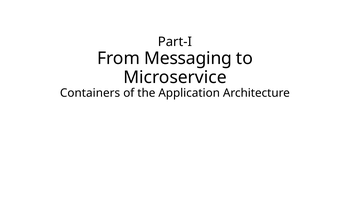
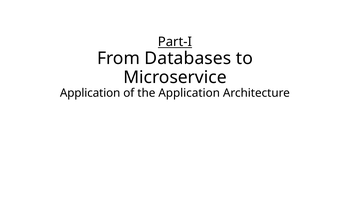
Part-I underline: none -> present
Messaging: Messaging -> Databases
Containers at (90, 93): Containers -> Application
